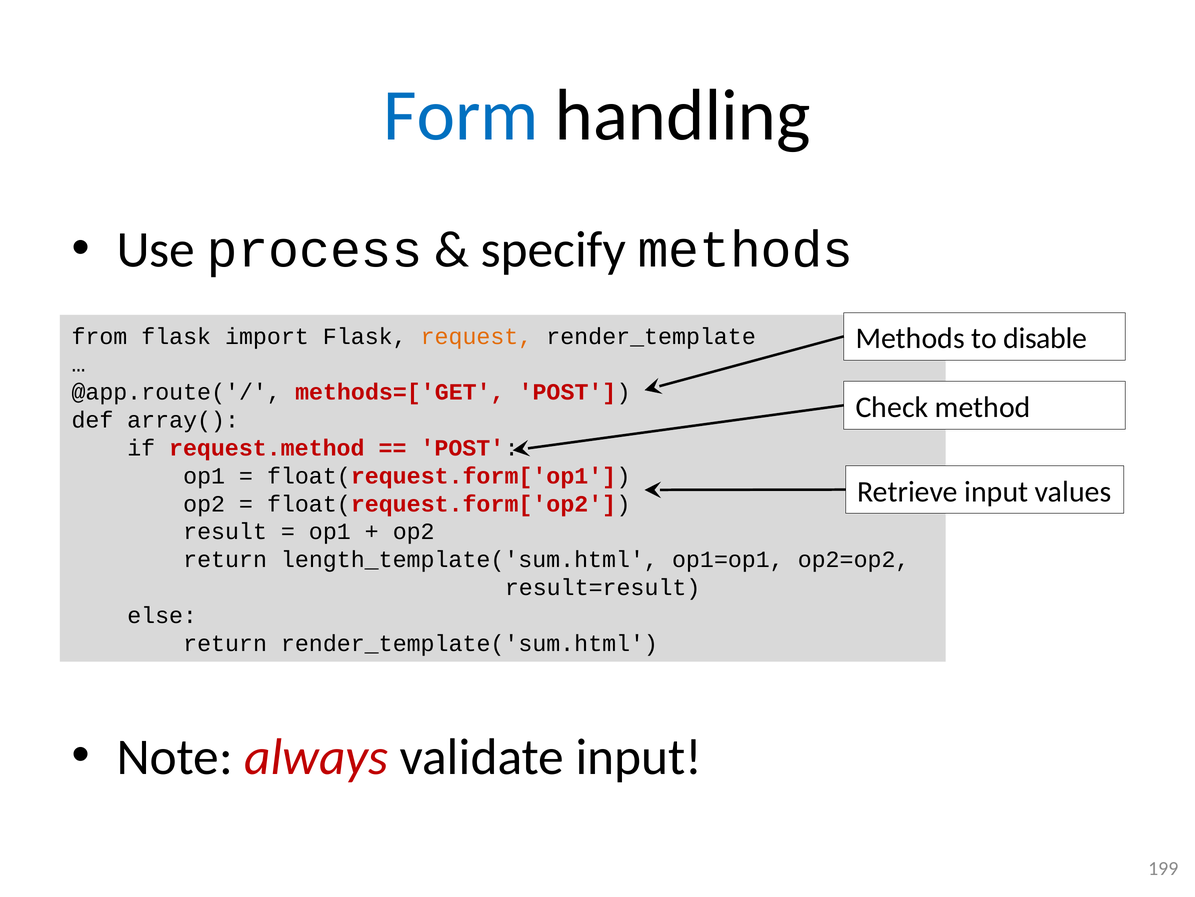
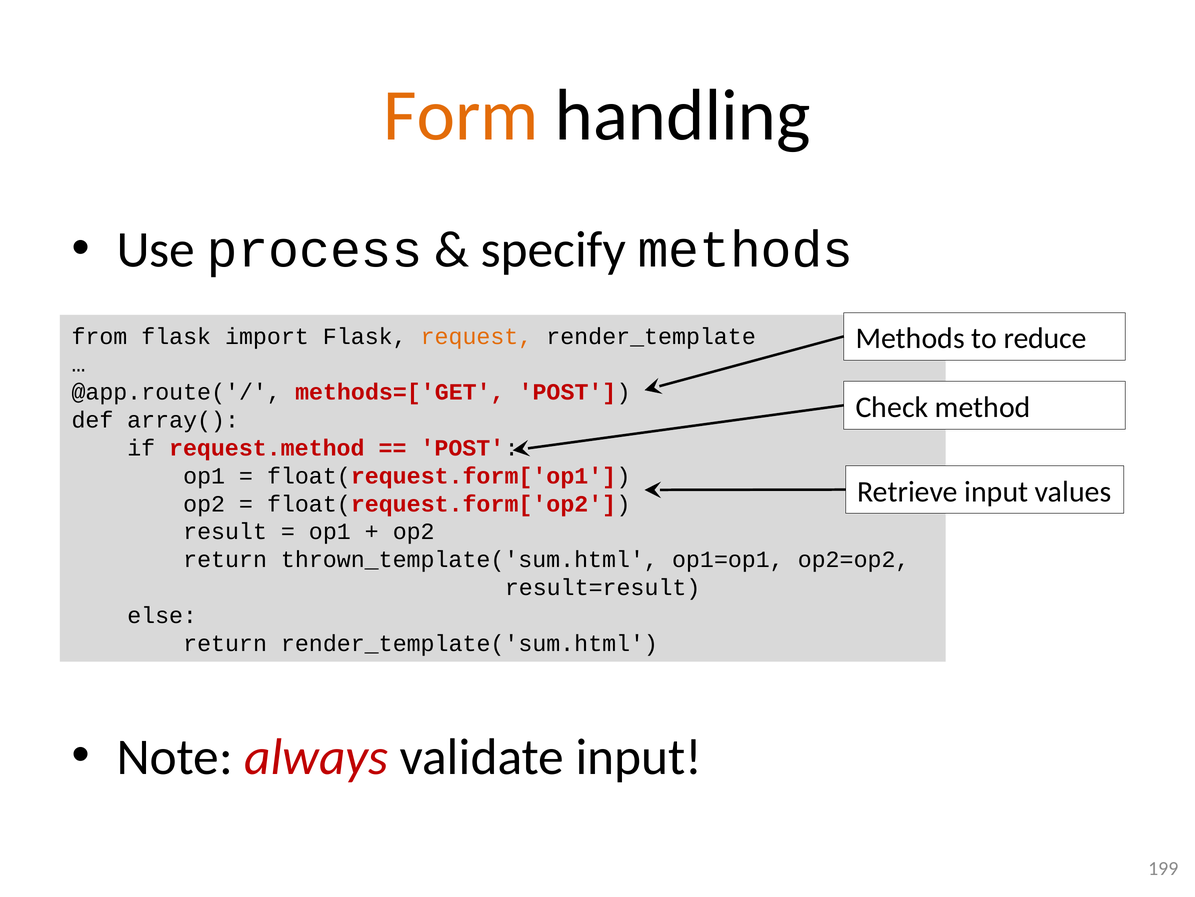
Form colour: blue -> orange
disable: disable -> reduce
length_template('sum.html: length_template('sum.html -> thrown_template('sum.html
